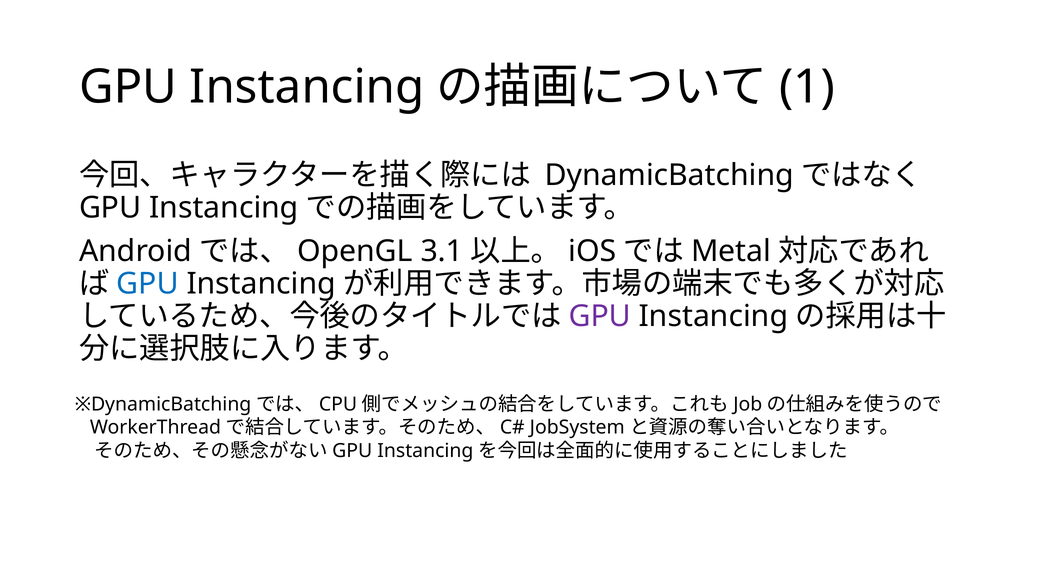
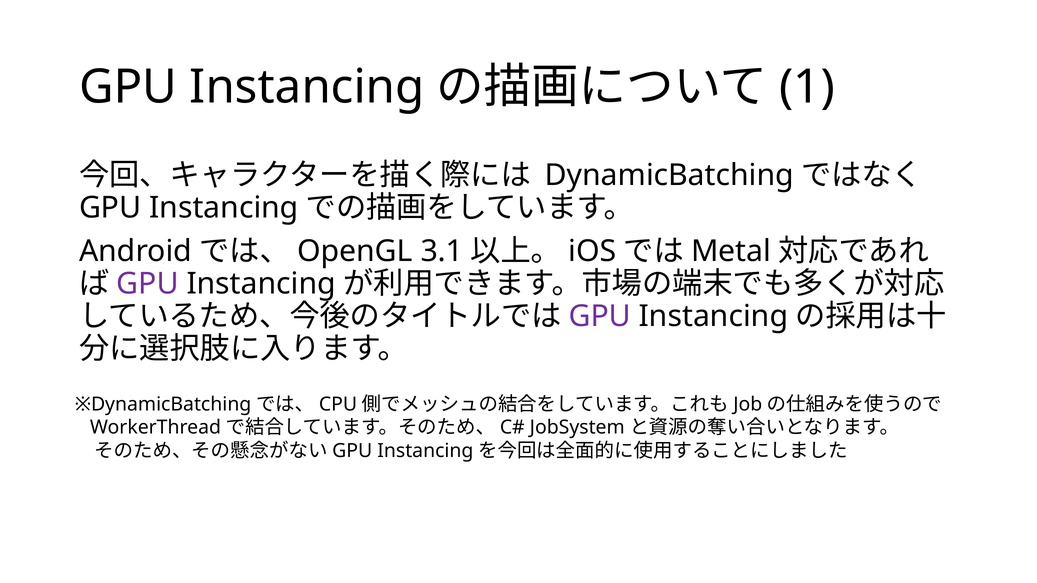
GPU at (148, 284) colour: blue -> purple
